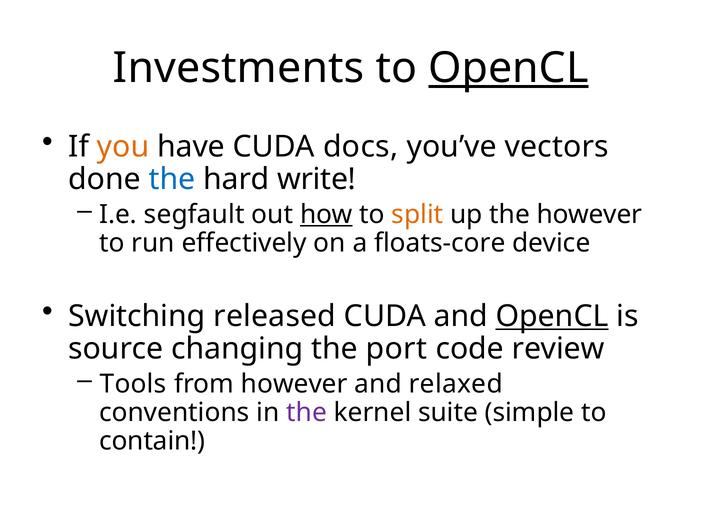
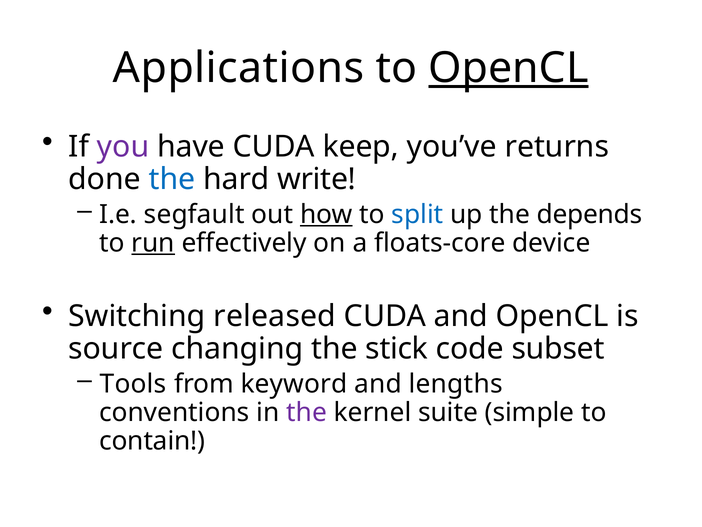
Investments: Investments -> Applications
you colour: orange -> purple
docs: docs -> keep
vectors: vectors -> returns
split colour: orange -> blue
the however: however -> depends
run underline: none -> present
OpenCL at (552, 316) underline: present -> none
port: port -> stick
review: review -> subset
from however: however -> keyword
relaxed: relaxed -> lengths
